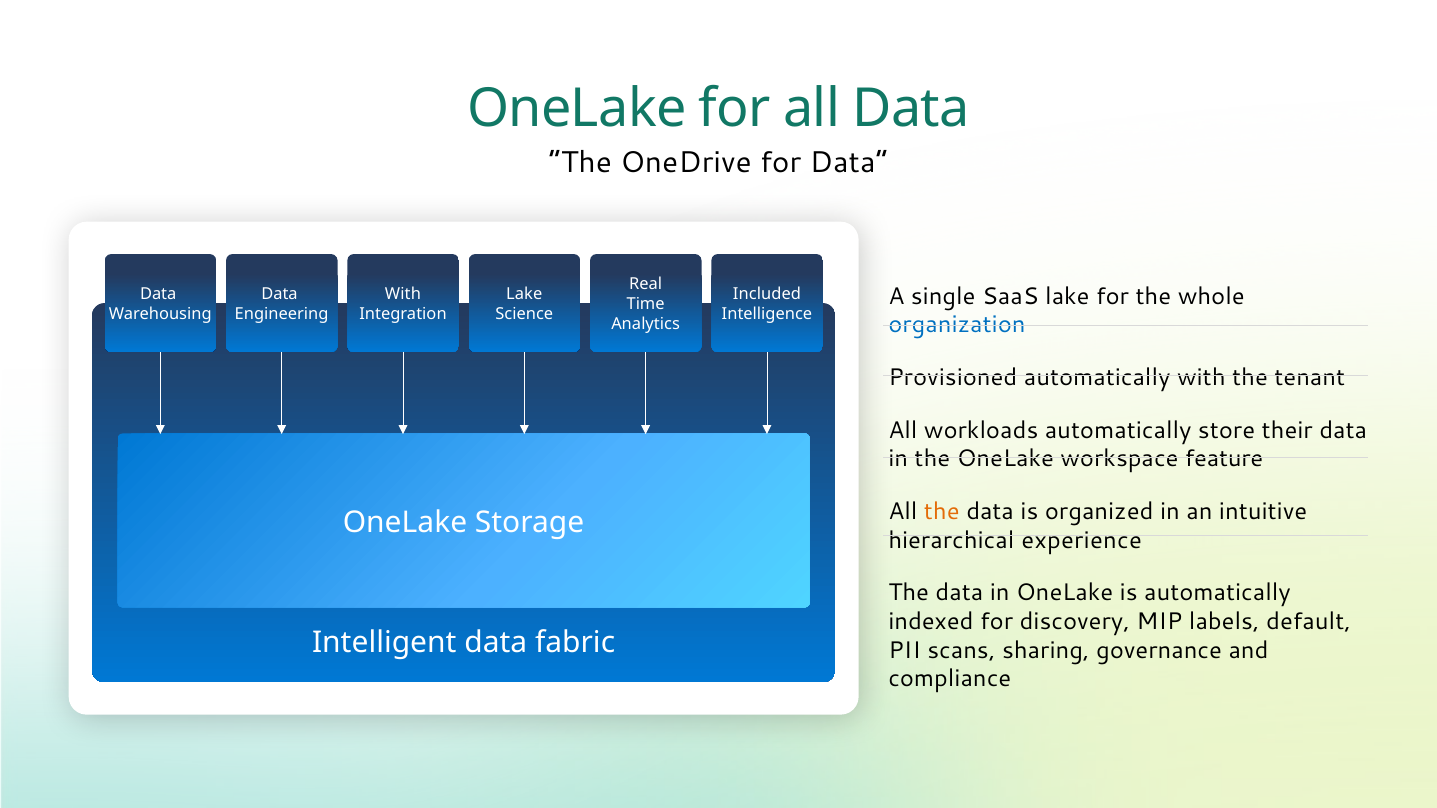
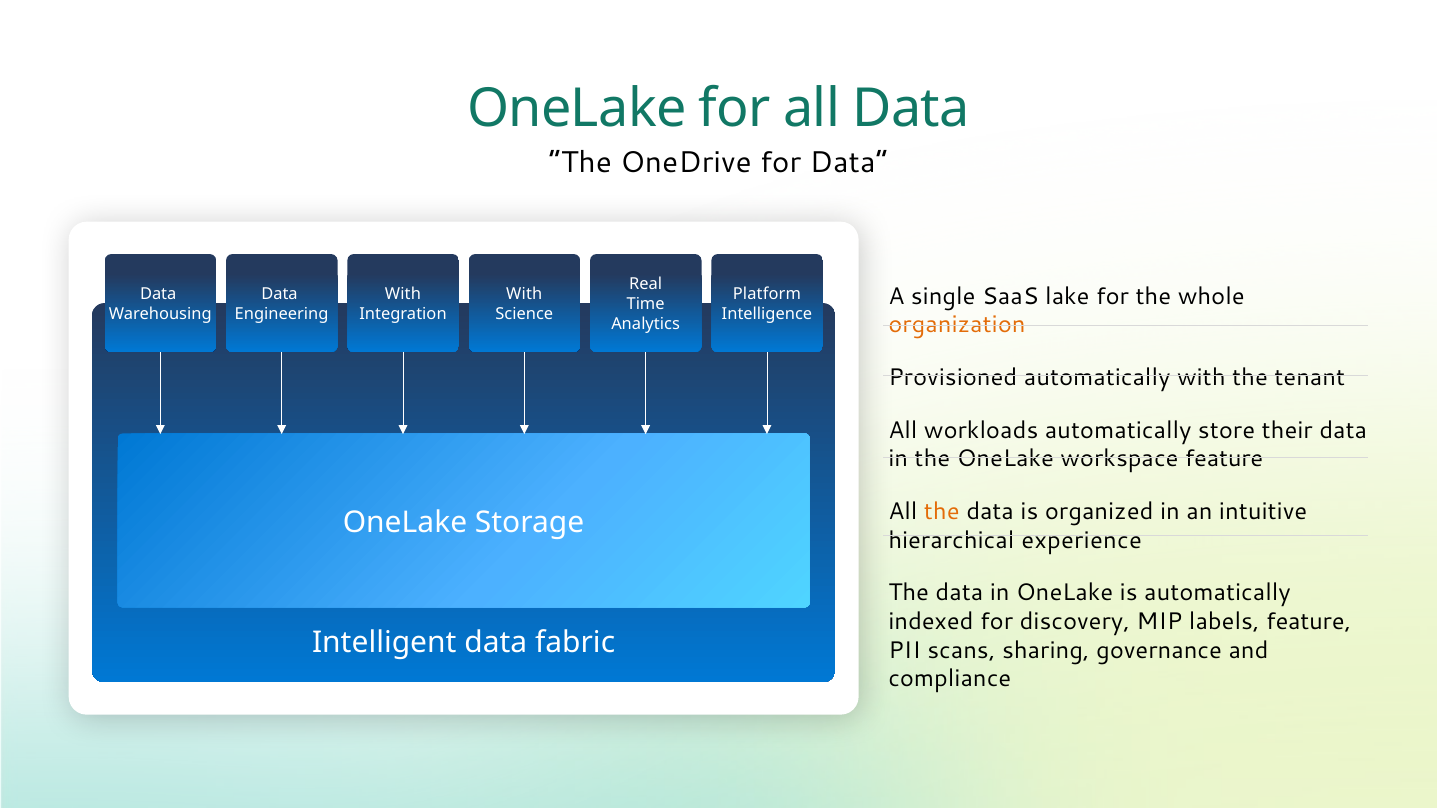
Lake at (524, 294): Lake -> With
Included: Included -> Platform
organization colour: blue -> orange
labels default: default -> feature
